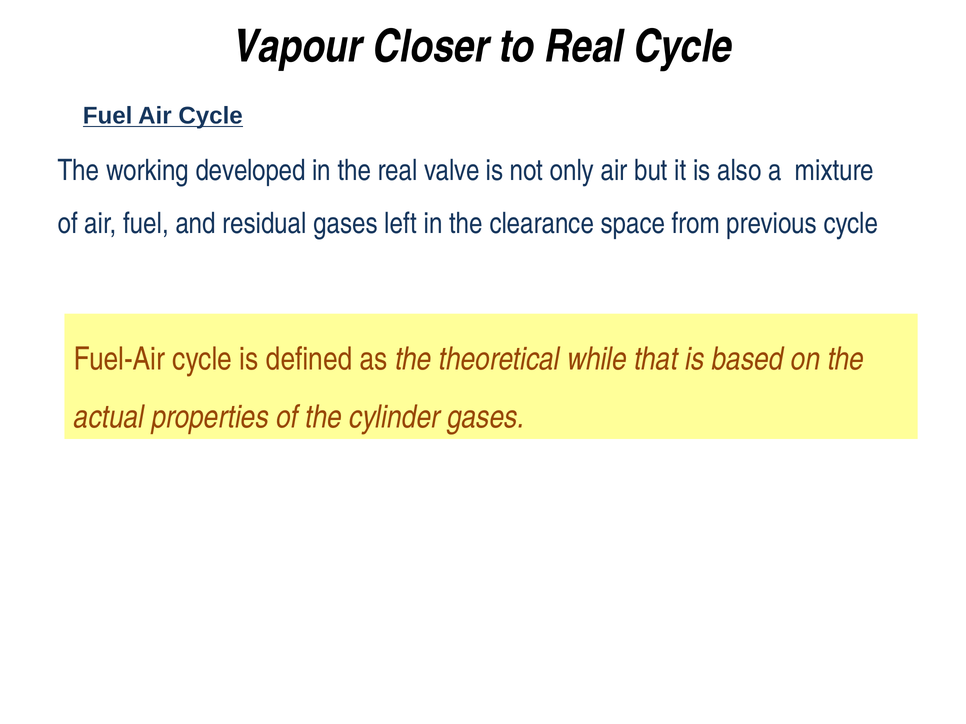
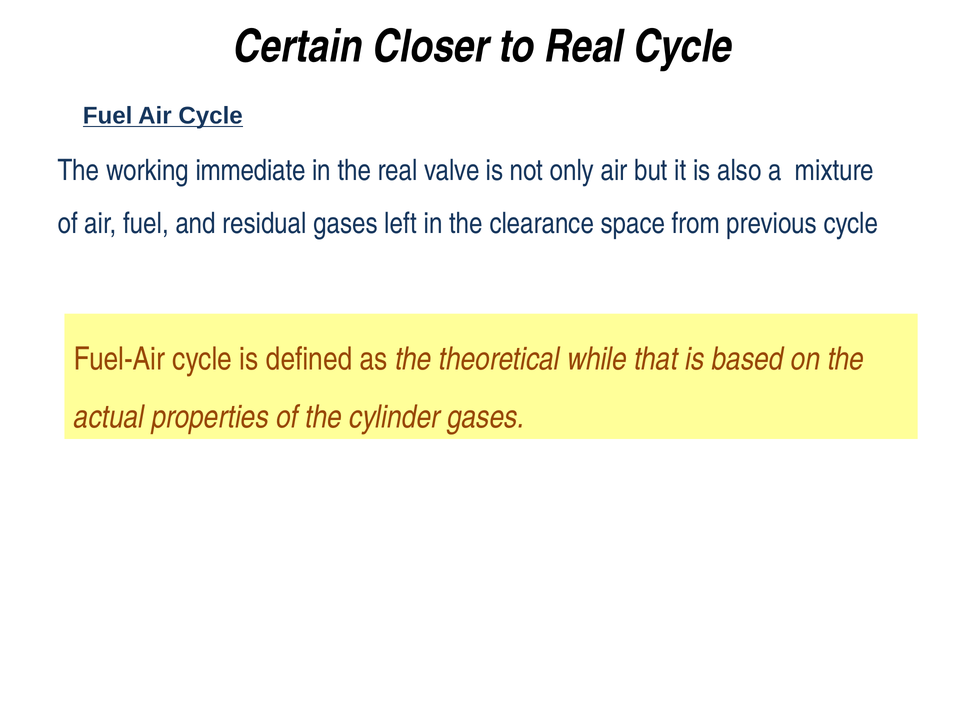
Vapour: Vapour -> Certain
developed: developed -> immediate
